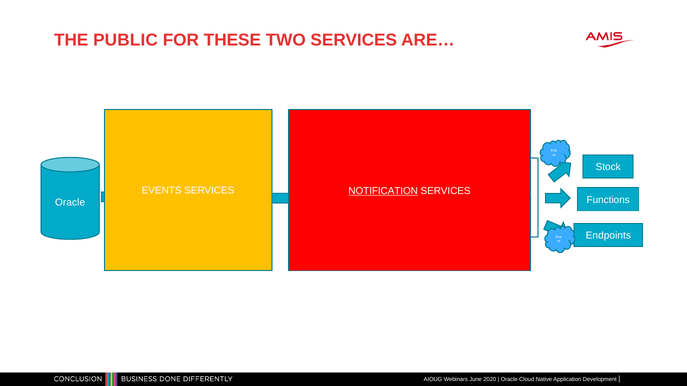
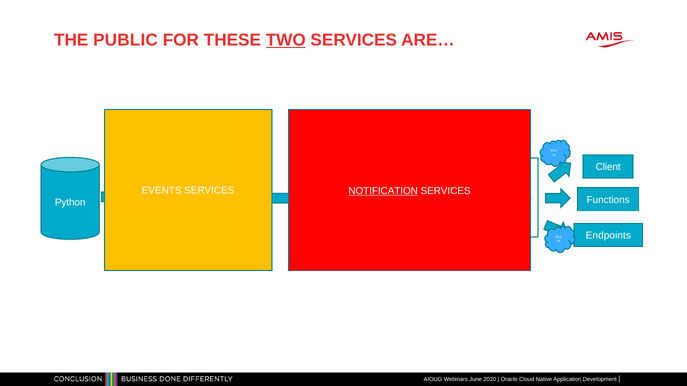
TWO underline: none -> present
Stock: Stock -> Client
Oracle at (70, 203): Oracle -> Python
